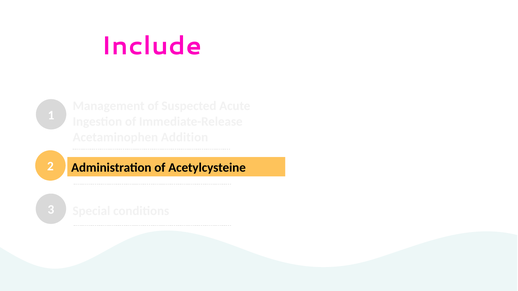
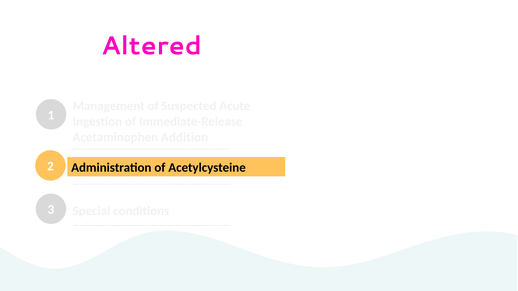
Include: Include -> Altered
